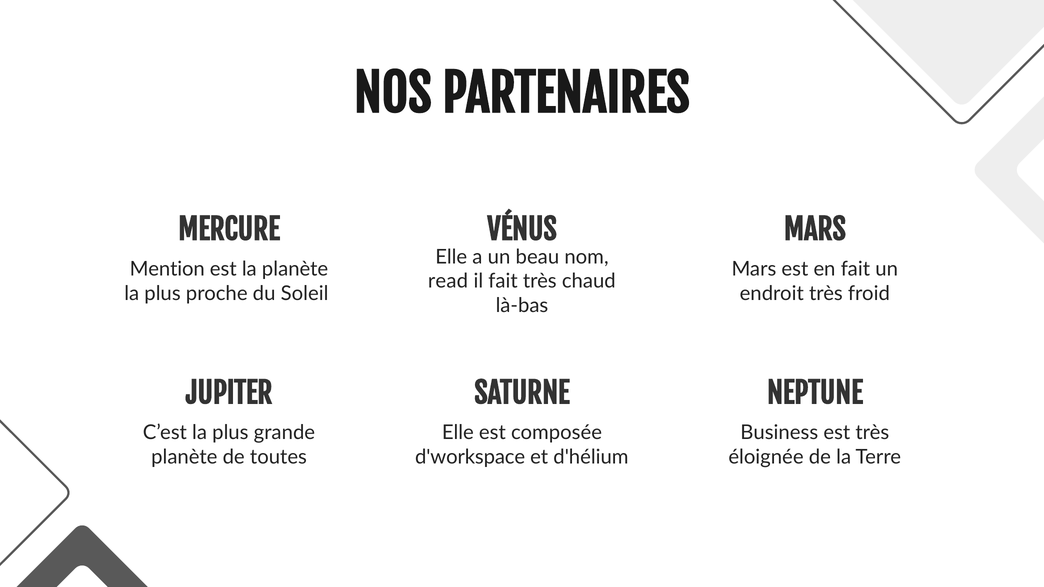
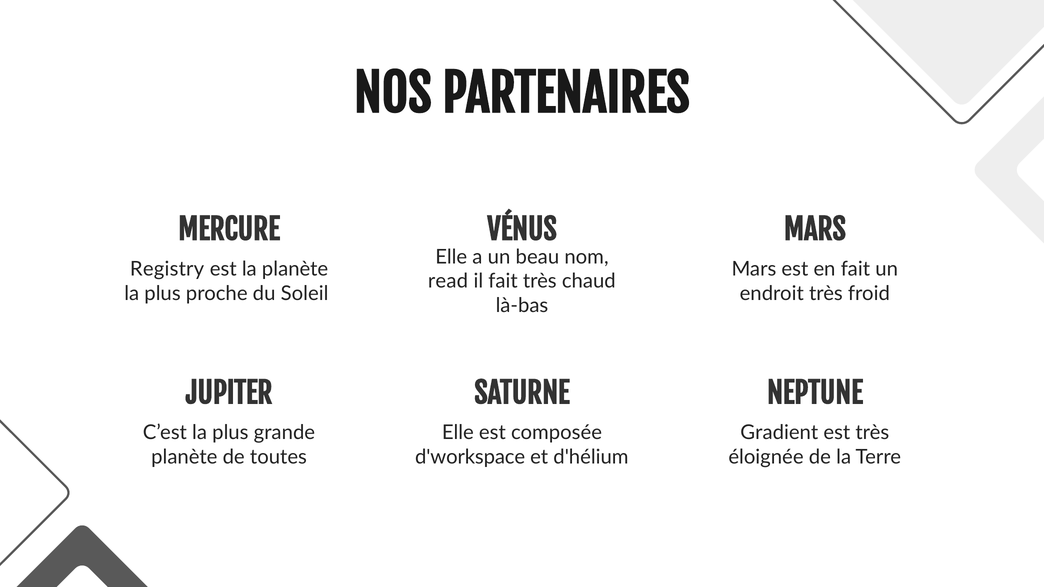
Mention: Mention -> Registry
Business: Business -> Gradient
